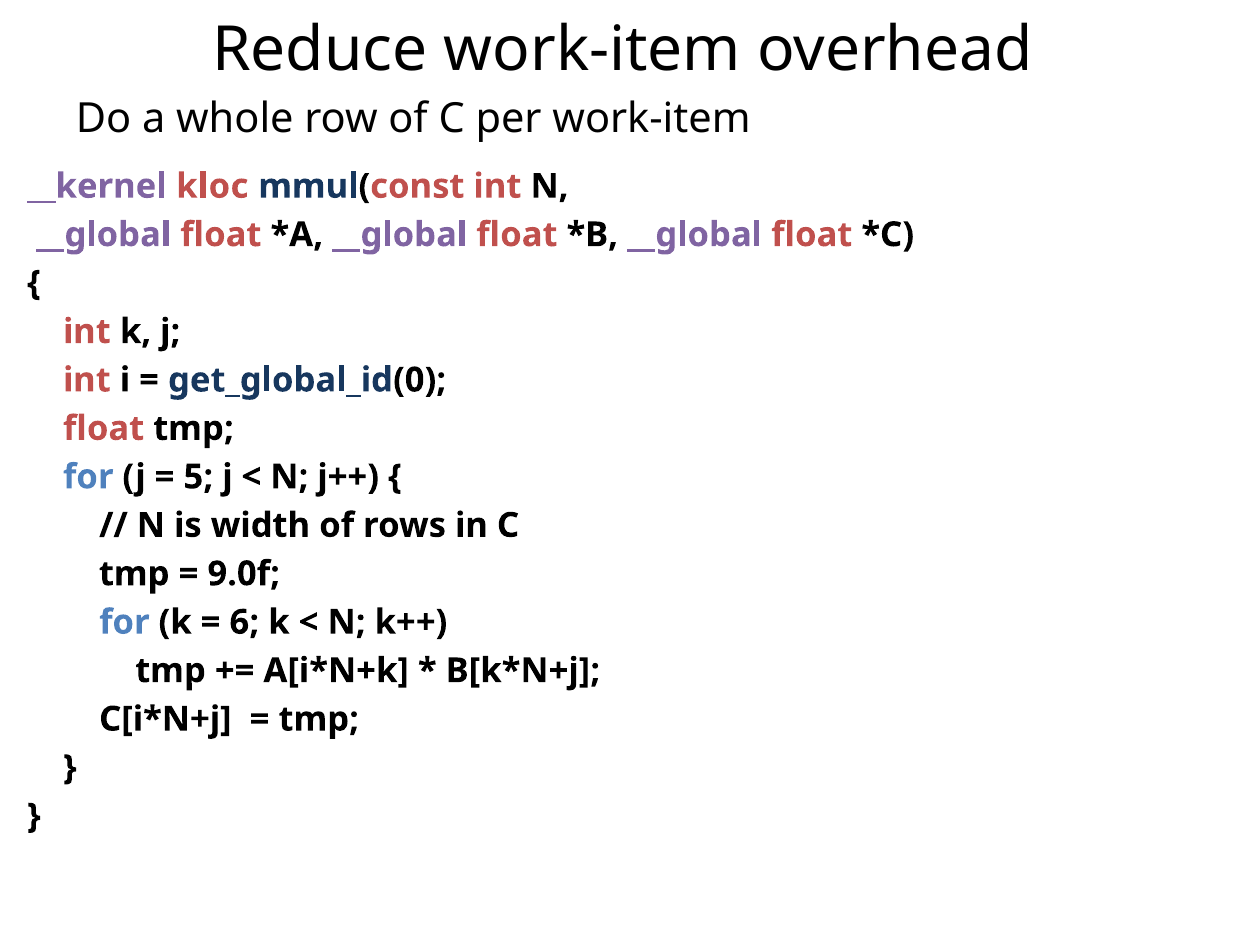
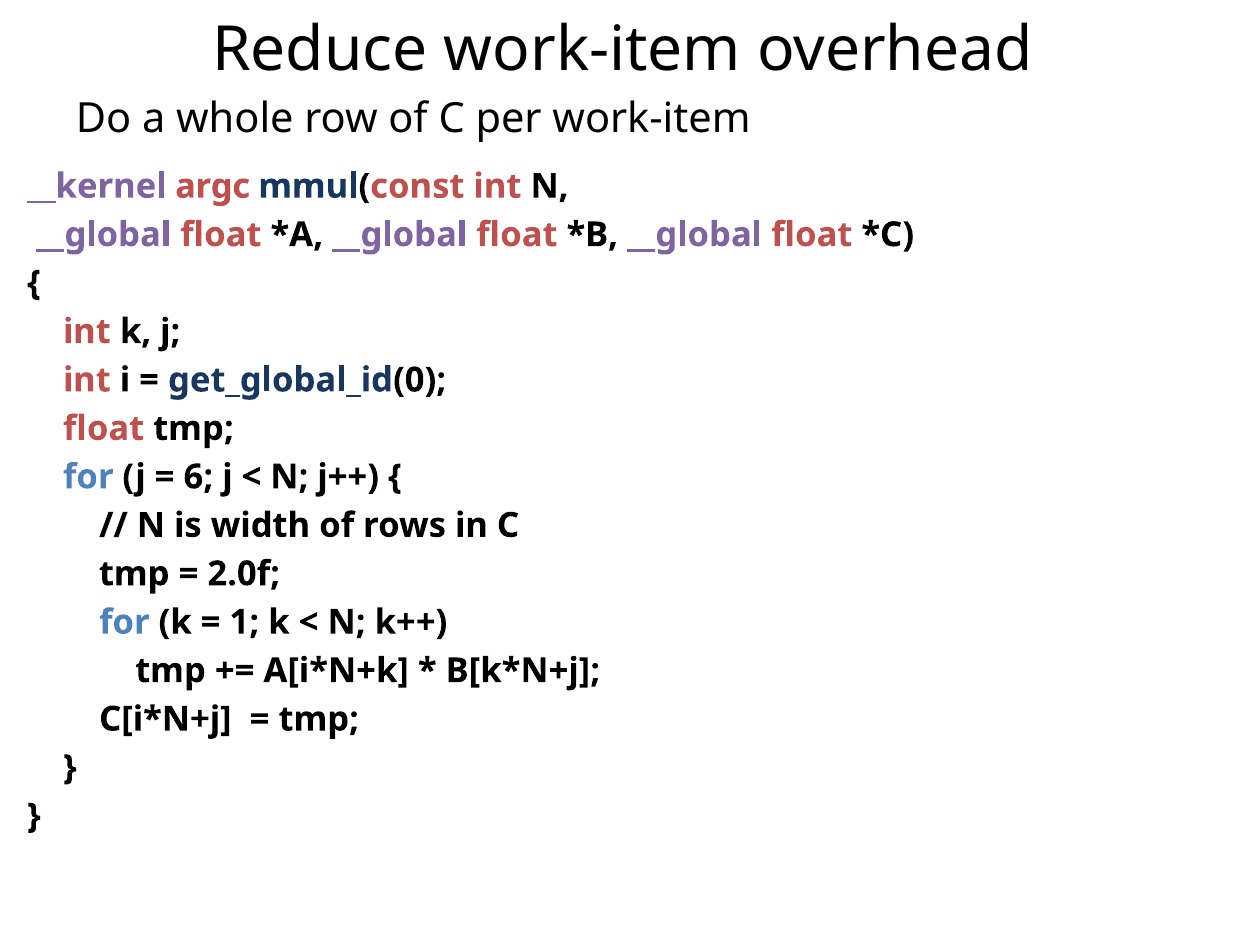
kloc: kloc -> argc
5: 5 -> 6
9.0f: 9.0f -> 2.0f
6: 6 -> 1
